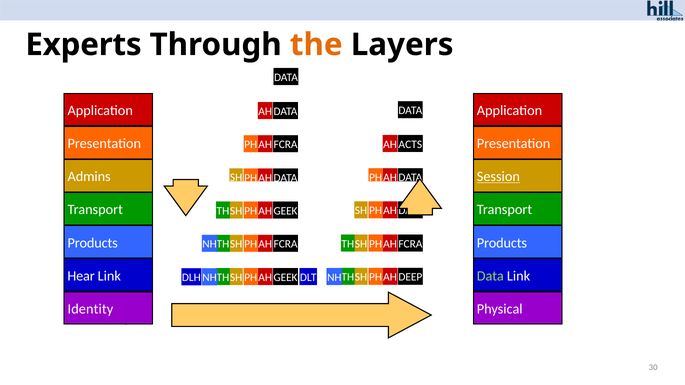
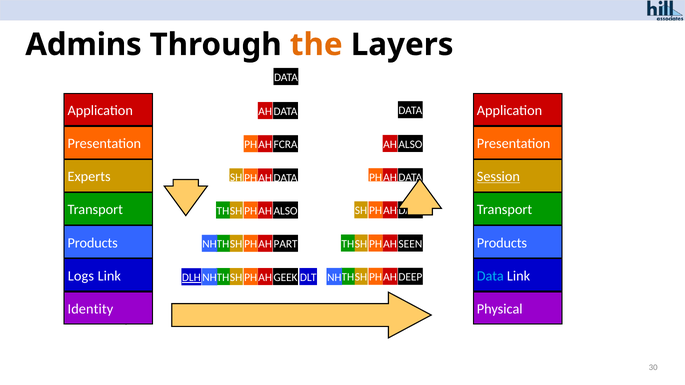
Experts: Experts -> Admins
ACTS at (410, 144): ACTS -> ALSO
Admins: Admins -> Experts
GEEK at (286, 211): GEEK -> ALSO
FCRA at (410, 244): FCRA -> SEEN
FCRA at (286, 244): FCRA -> PART
Hear: Hear -> Logs
Data at (490, 276) colour: light green -> light blue
DLH underline: none -> present
